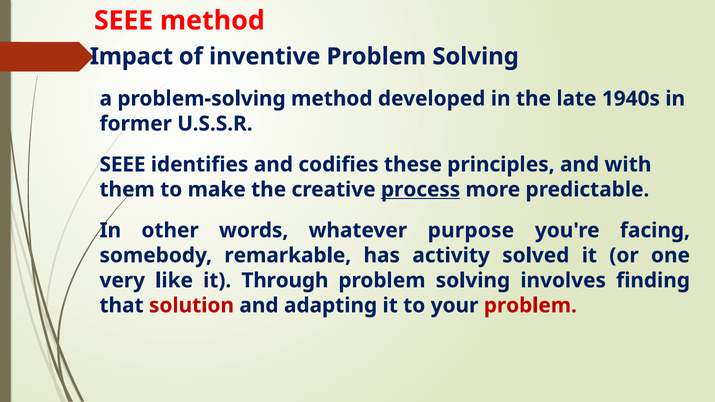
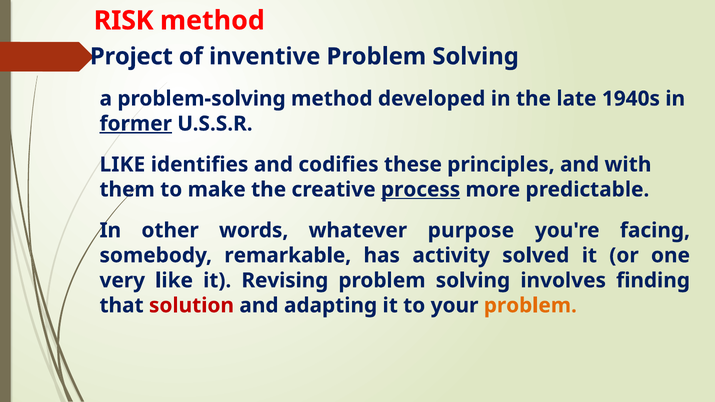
SEEE at (124, 21): SEEE -> RISK
Impact: Impact -> Project
former underline: none -> present
SEEE at (123, 165): SEEE -> LIKE
Through: Through -> Revising
problem at (530, 306) colour: red -> orange
